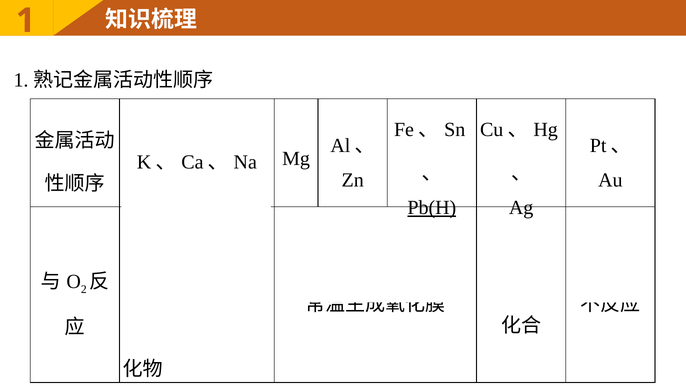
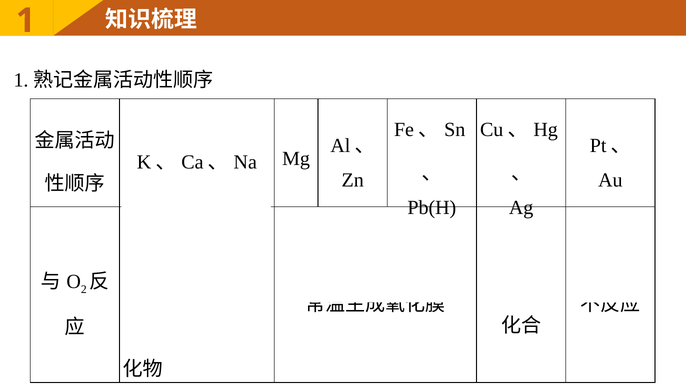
Pb(H underline: present -> none
